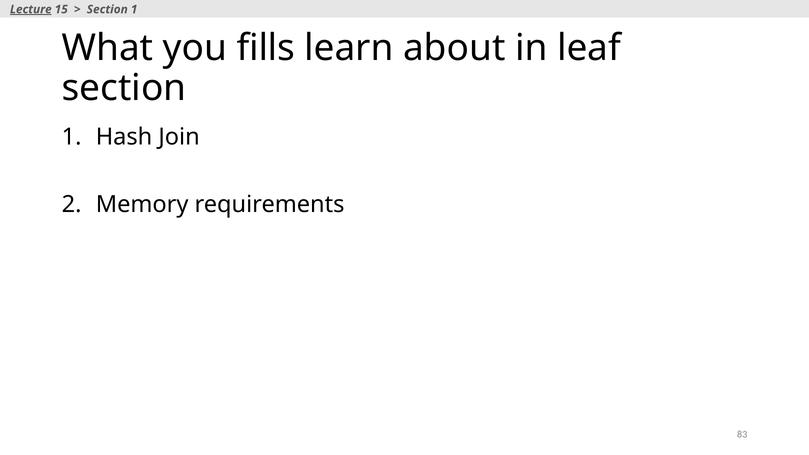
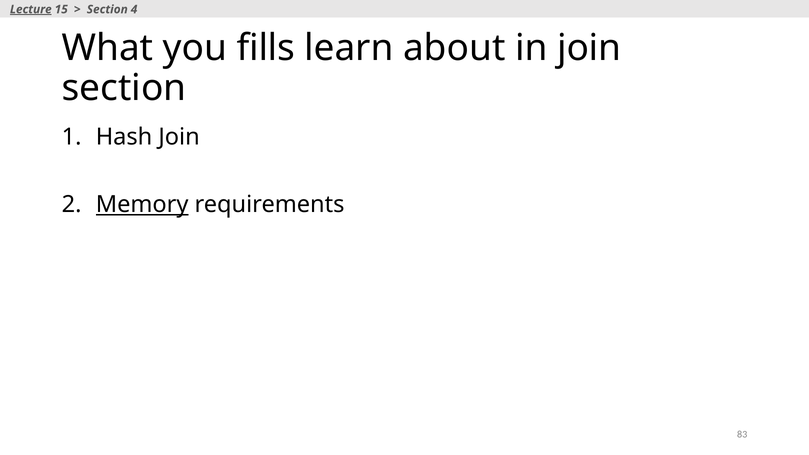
1 at (134, 9): 1 -> 4
in leaf: leaf -> join
Memory underline: none -> present
